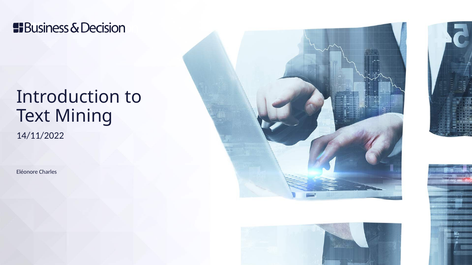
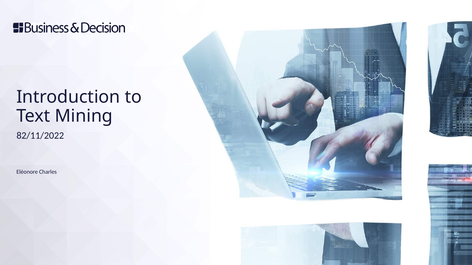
14/11/2022: 14/11/2022 -> 82/11/2022
